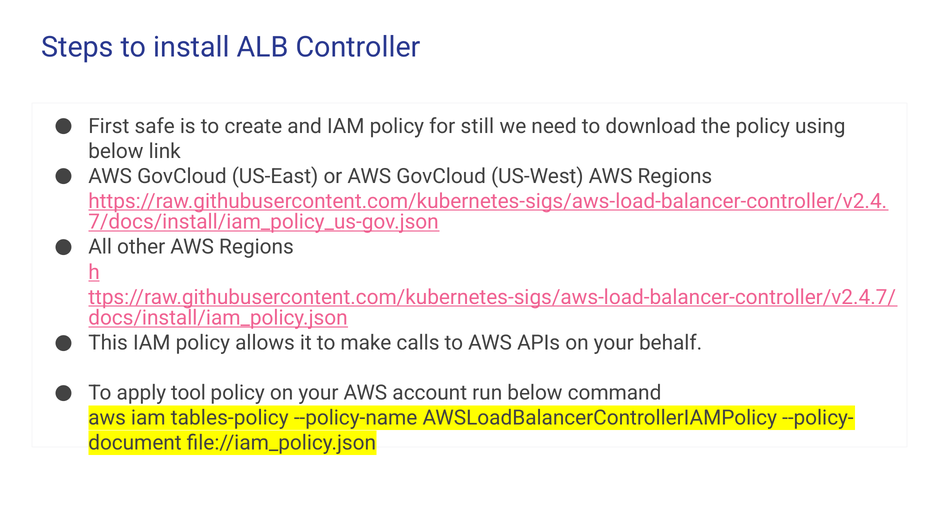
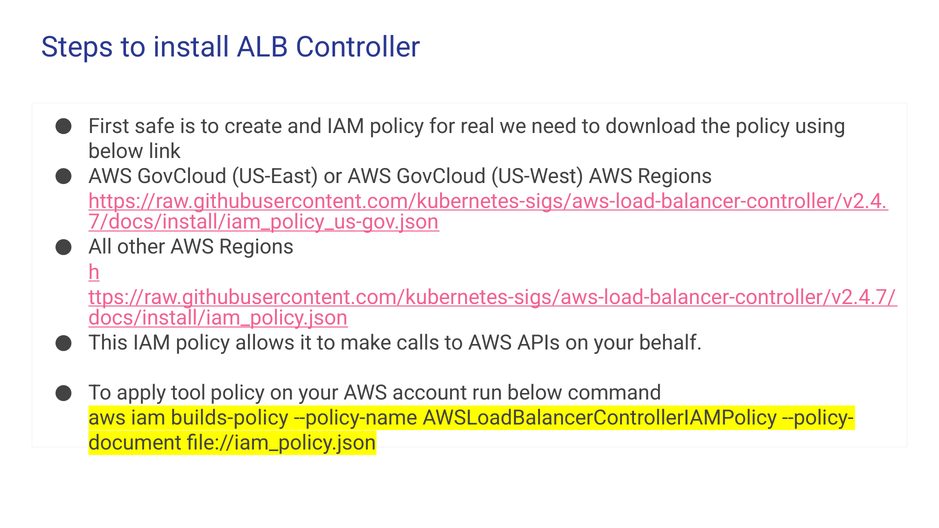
still: still -> real
tables-policy: tables-policy -> builds-policy
